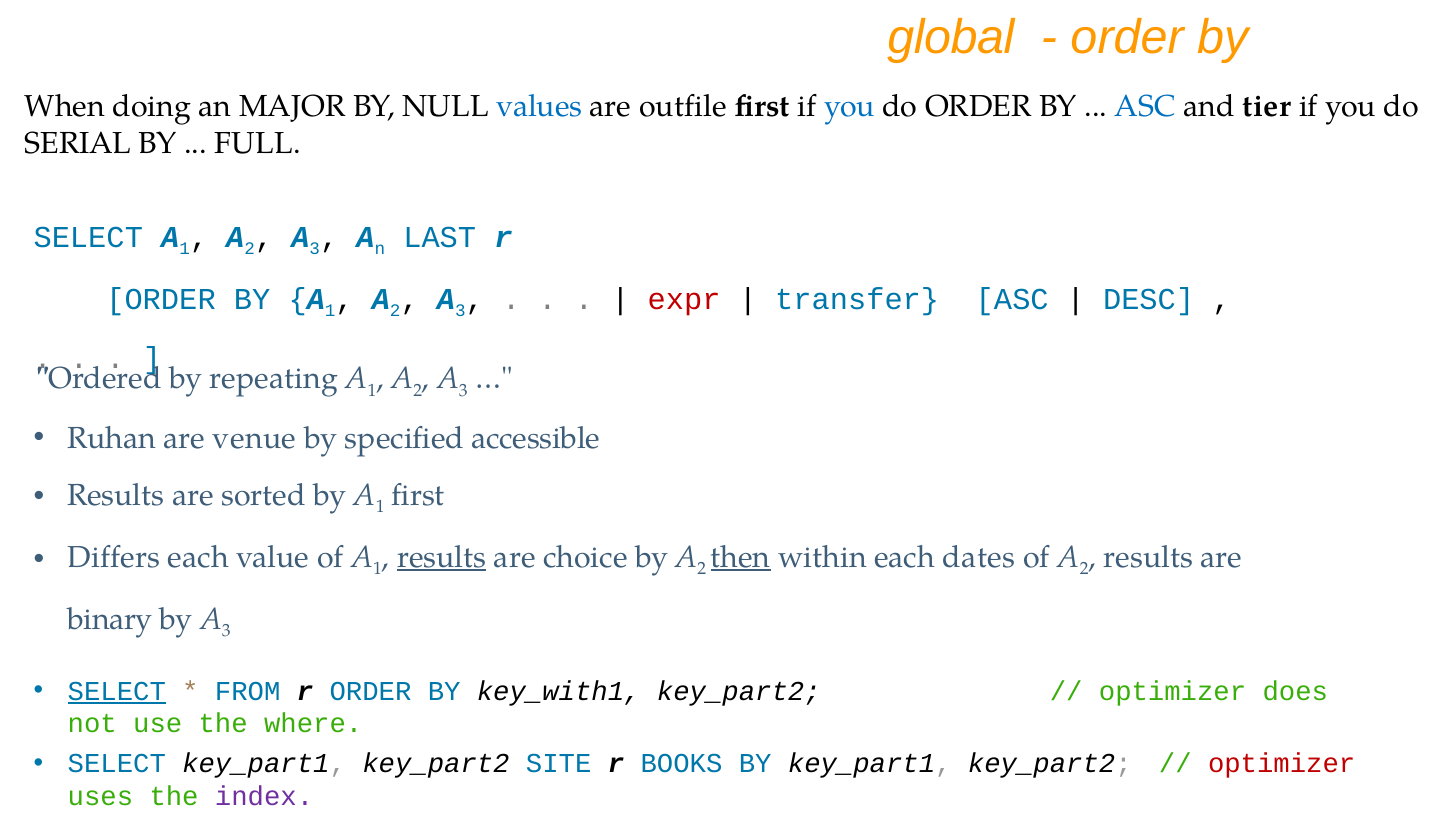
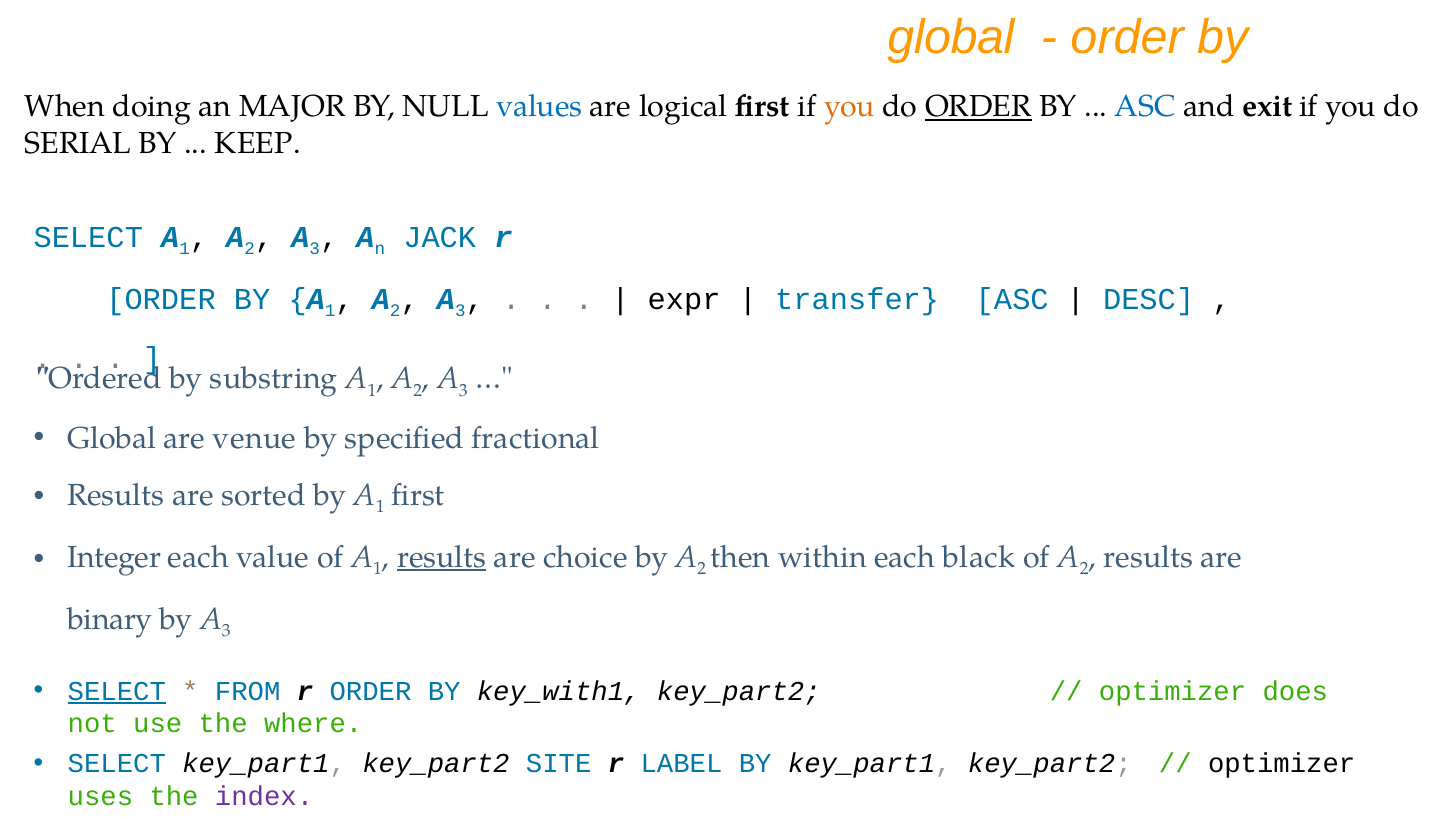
outfile: outfile -> logical
you at (850, 107) colour: blue -> orange
ORDER at (978, 107) underline: none -> present
tier: tier -> exit
FULL: FULL -> KEEP
LAST: LAST -> JACK
expr colour: red -> black
repeating: repeating -> substring
Ruhan at (112, 438): Ruhan -> Global
accessible: accessible -> fractional
Differs: Differs -> Integer
then underline: present -> none
dates: dates -> black
BOOKS: BOOKS -> LABEL
optimizer at (1282, 763) colour: red -> black
